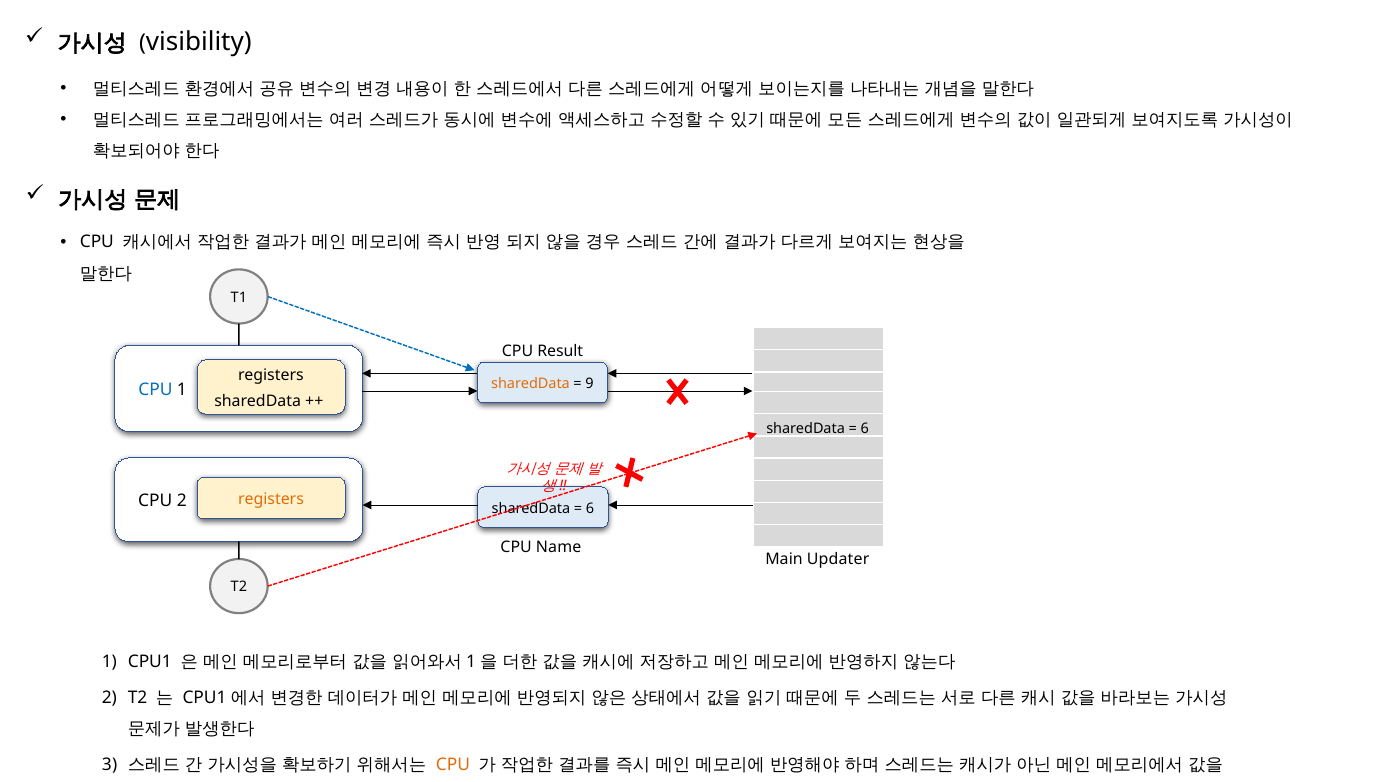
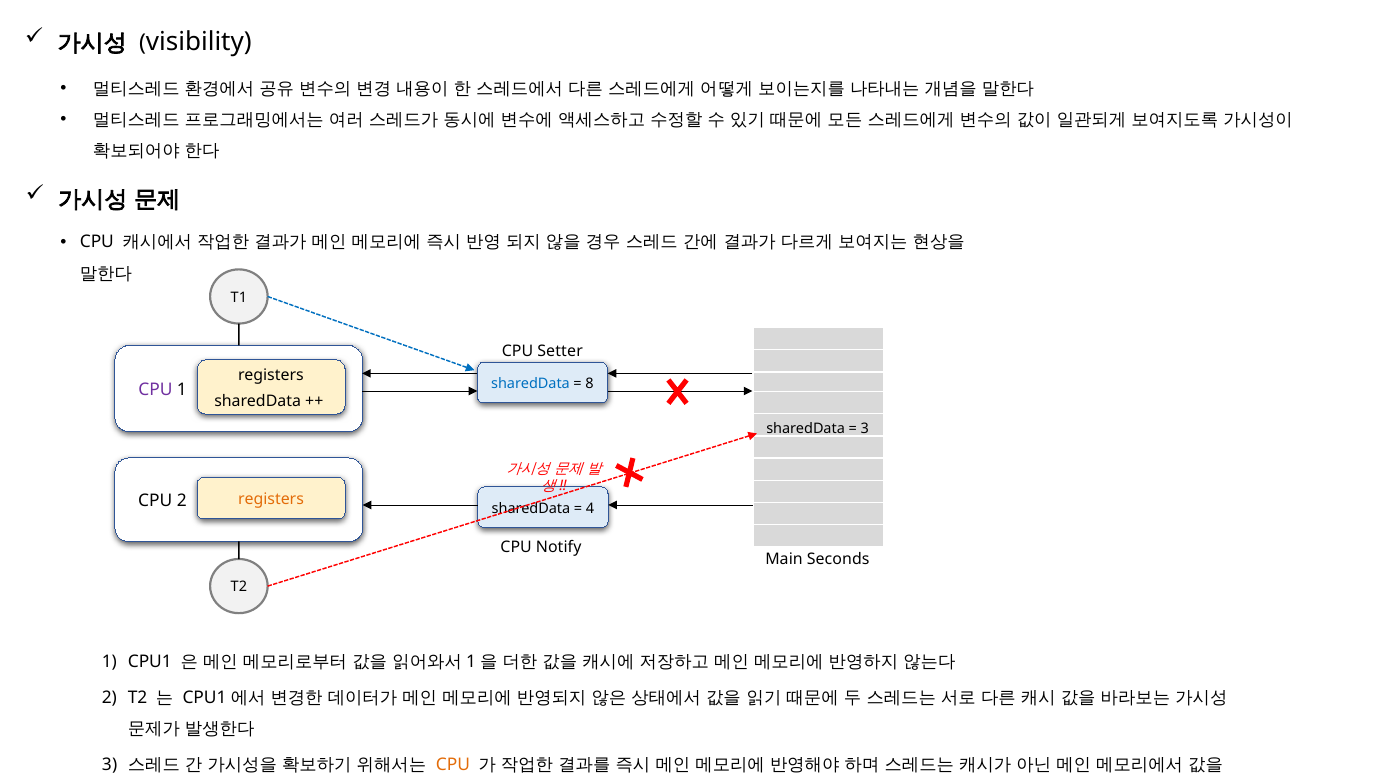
Result: Result -> Setter
CPU at (155, 390) colour: blue -> purple
sharedData at (531, 383) colour: orange -> blue
9: 9 -> 8
6 at (865, 429): 6 -> 3
6 at (590, 508): 6 -> 4
Name: Name -> Notify
Updater: Updater -> Seconds
